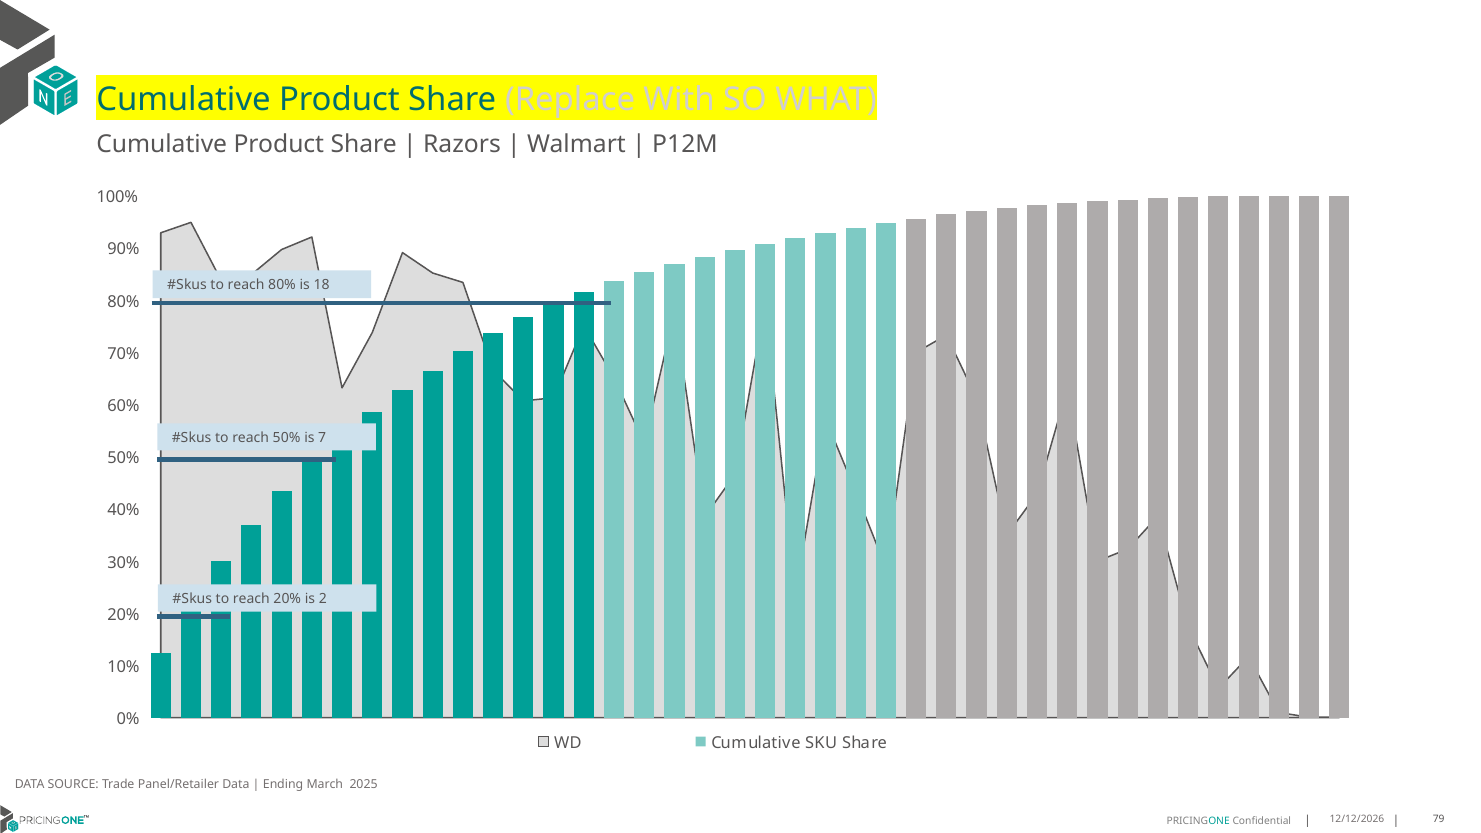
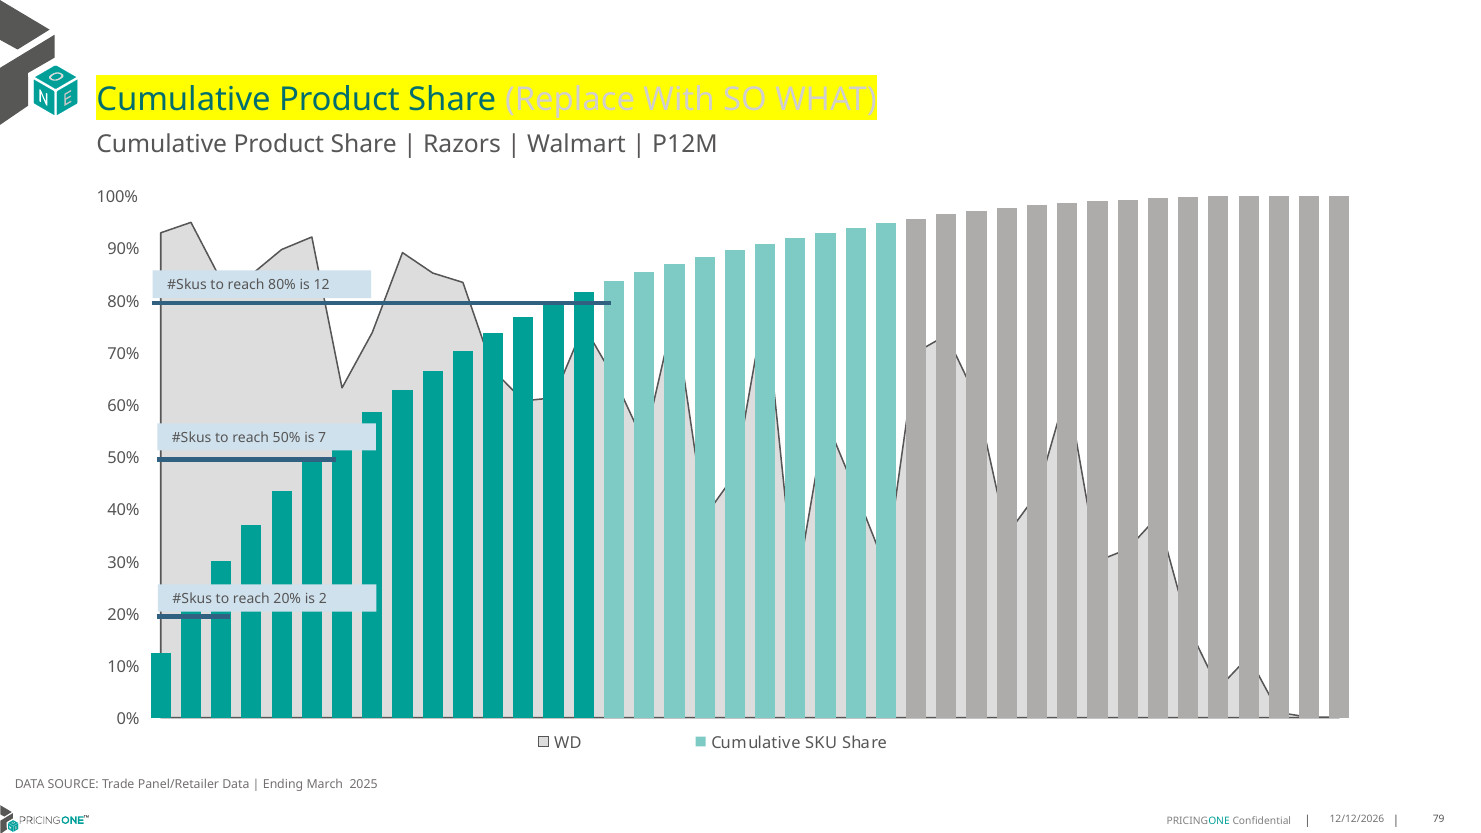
18: 18 -> 12
